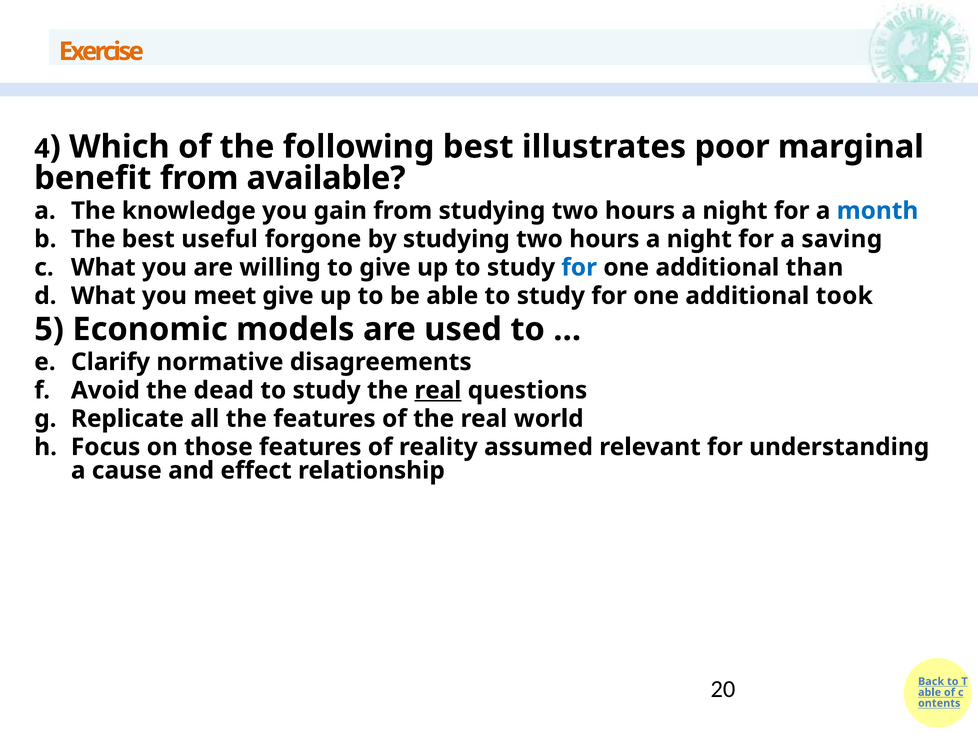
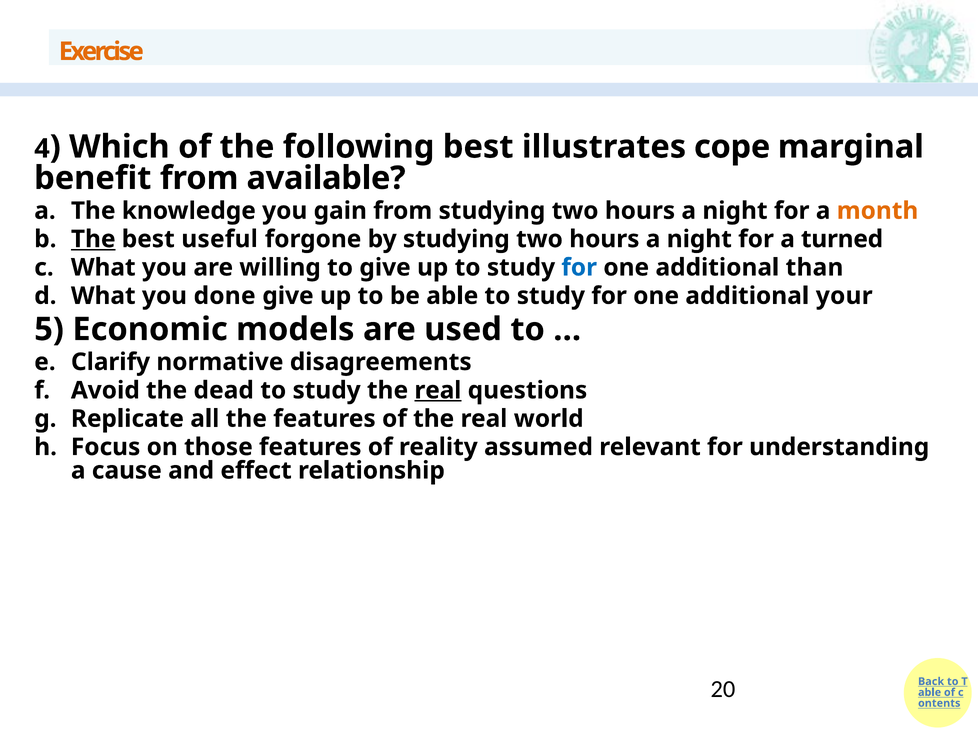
poor: poor -> cope
month colour: blue -> orange
The at (93, 239) underline: none -> present
saving: saving -> turned
meet: meet -> done
took: took -> your
